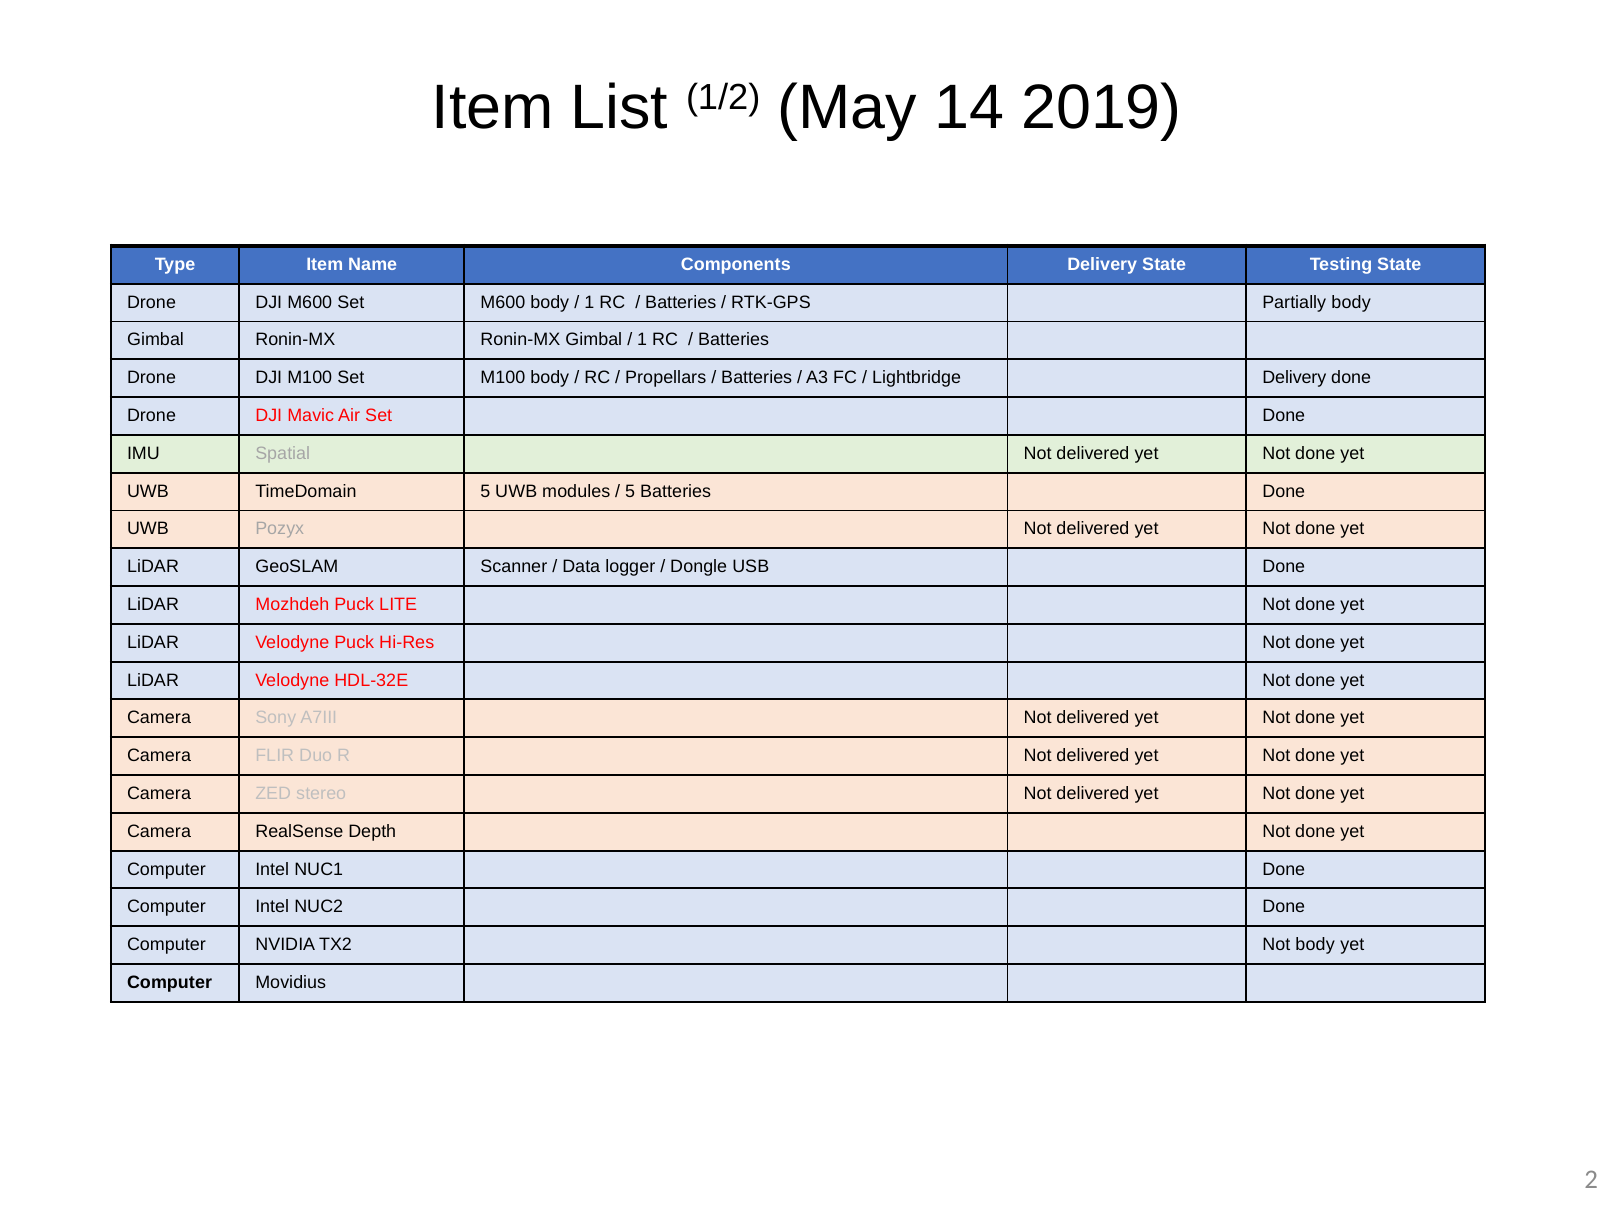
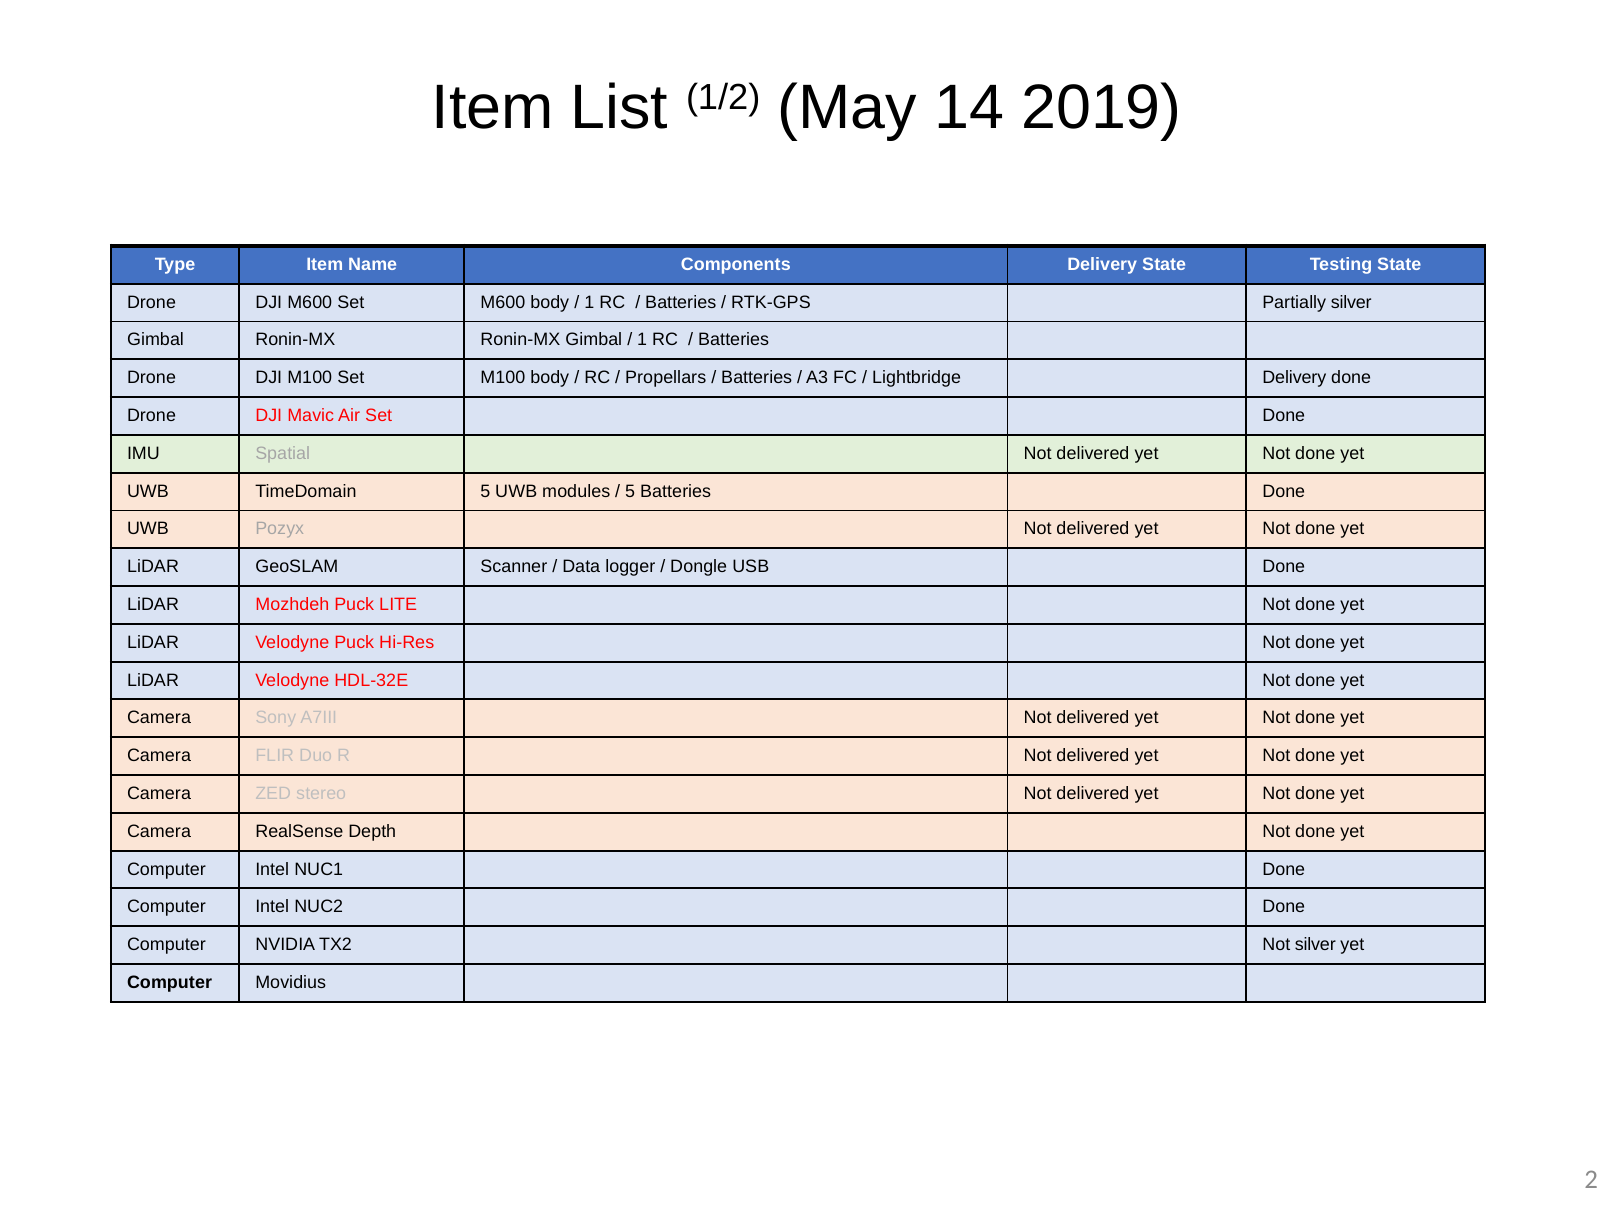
Partially body: body -> silver
Not body: body -> silver
